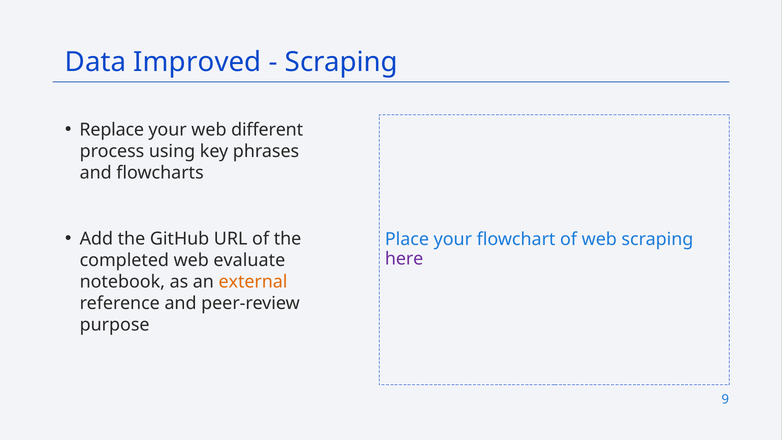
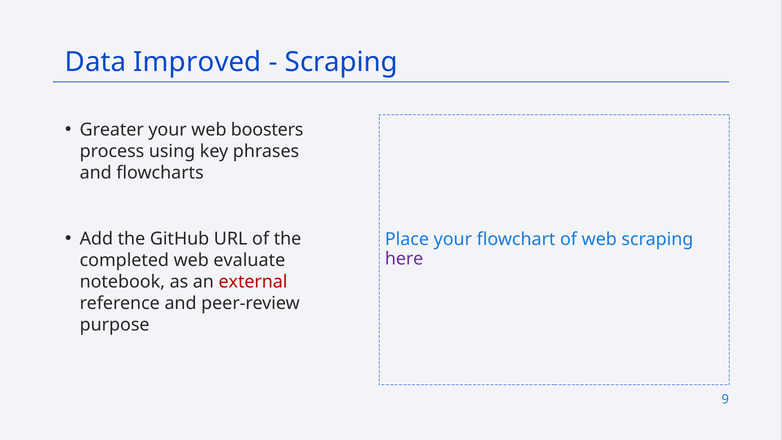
Replace: Replace -> Greater
different: different -> boosters
external colour: orange -> red
